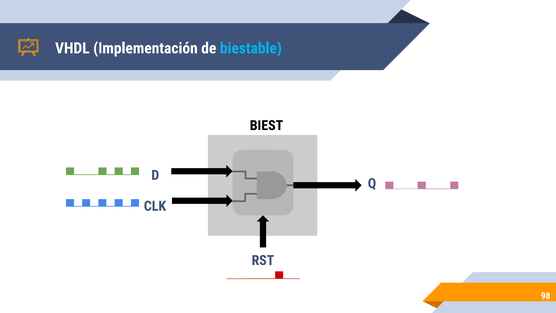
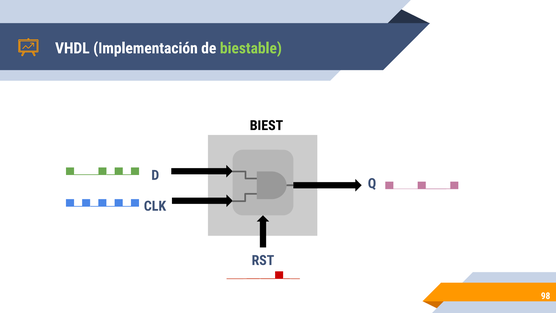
biestable colour: light blue -> light green
